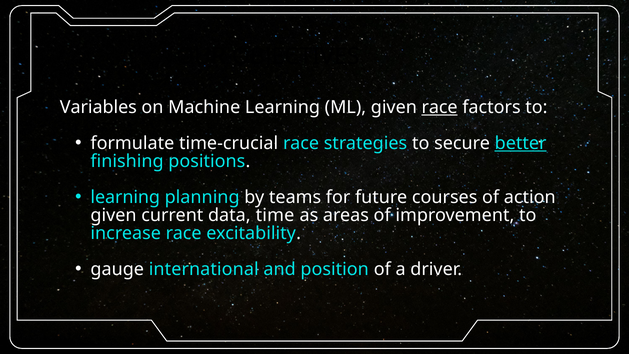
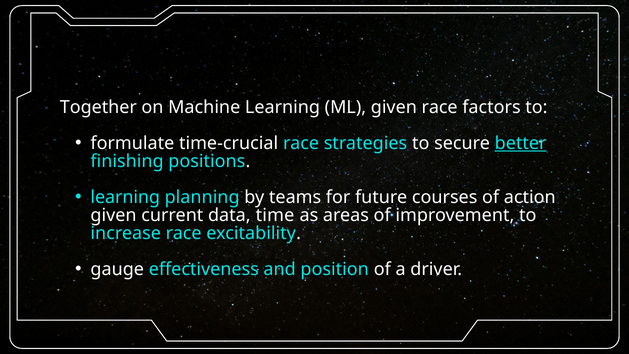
Variables: Variables -> Together
race at (440, 107) underline: present -> none
international: international -> effectiveness
